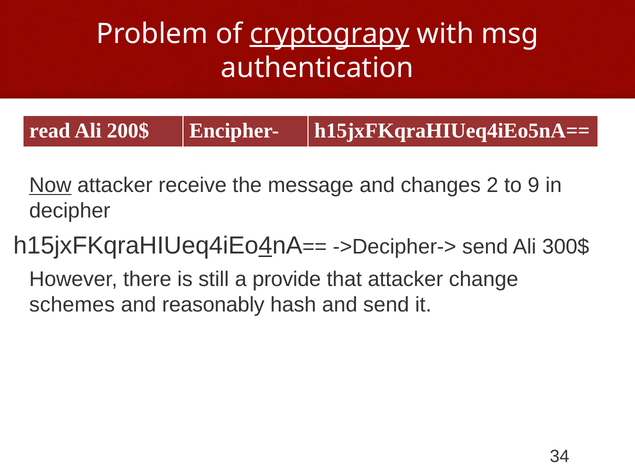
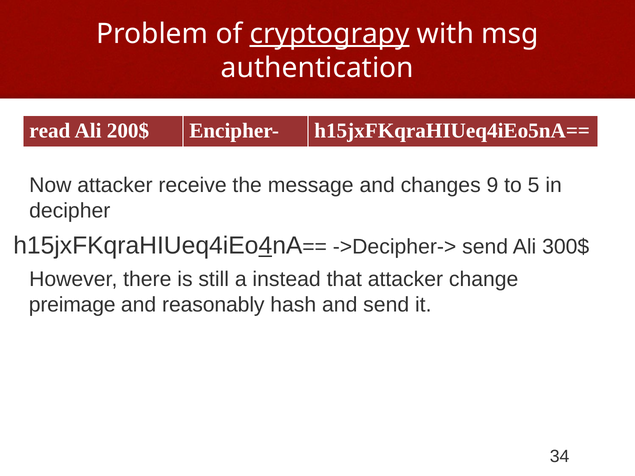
Now underline: present -> none
2: 2 -> 9
9: 9 -> 5
provide: provide -> instead
schemes: schemes -> preimage
